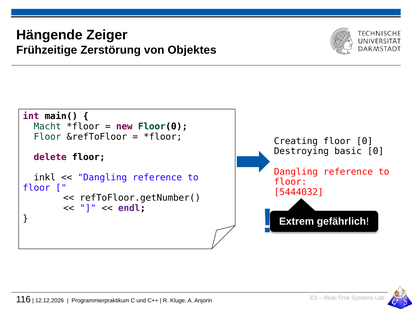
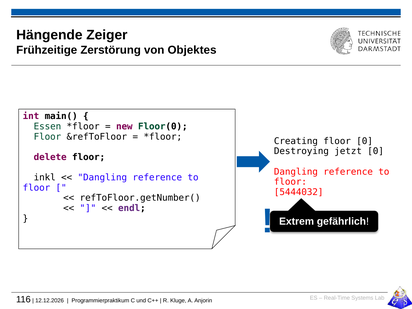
Macht: Macht -> Essen
basic: basic -> jetzt
